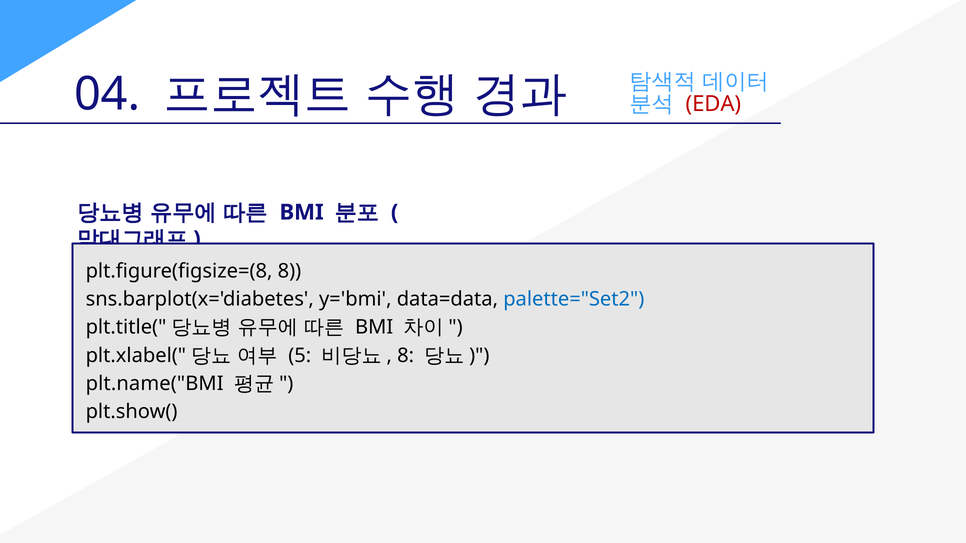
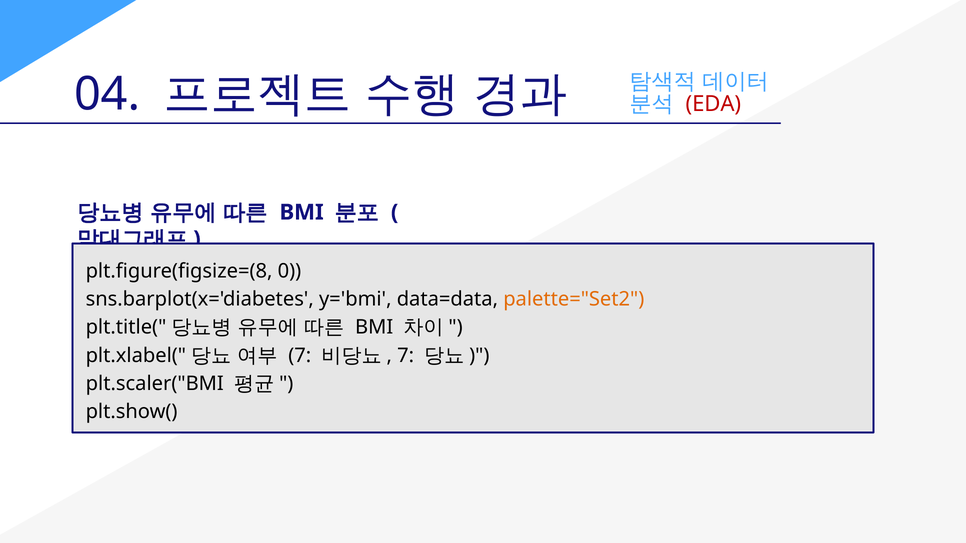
plt.figure(figsize=(8 8: 8 -> 0
palette="Set2 colour: blue -> orange
5 at (300, 356): 5 -> 7
8 at (406, 356): 8 -> 7
plt.name("BMI: plt.name("BMI -> plt.scaler("BMI
